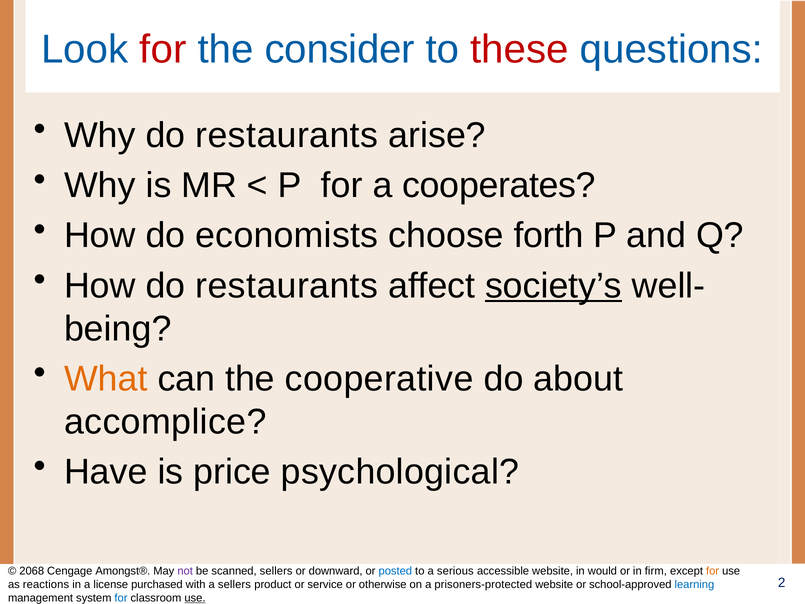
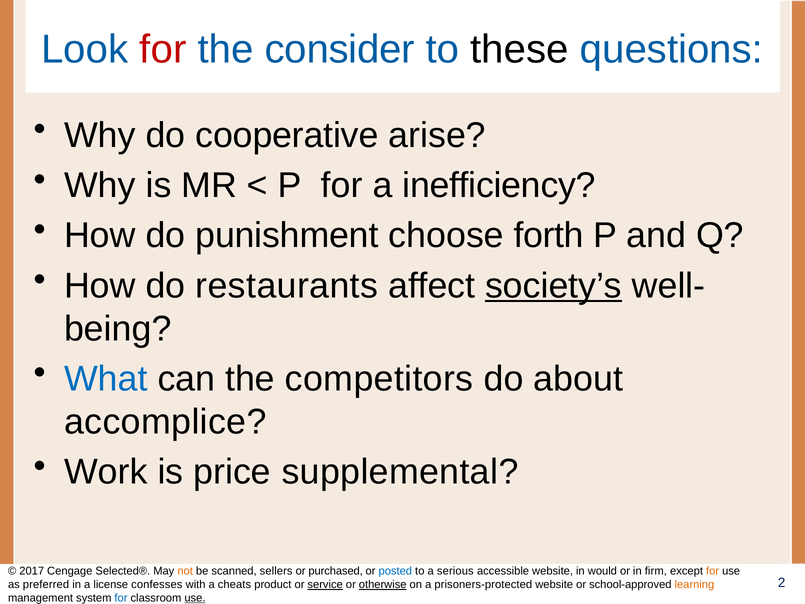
these colour: red -> black
Why do restaurants: restaurants -> cooperative
cooperates: cooperates -> inefficiency
economists: economists -> punishment
What colour: orange -> blue
cooperative: cooperative -> competitors
Have: Have -> Work
psychological: psychological -> supplemental
2068: 2068 -> 2017
Amongst®: Amongst® -> Selected®
not colour: purple -> orange
downward: downward -> purchased
reactions: reactions -> preferred
purchased: purchased -> confesses
a sellers: sellers -> cheats
service underline: none -> present
otherwise underline: none -> present
learning colour: blue -> orange
